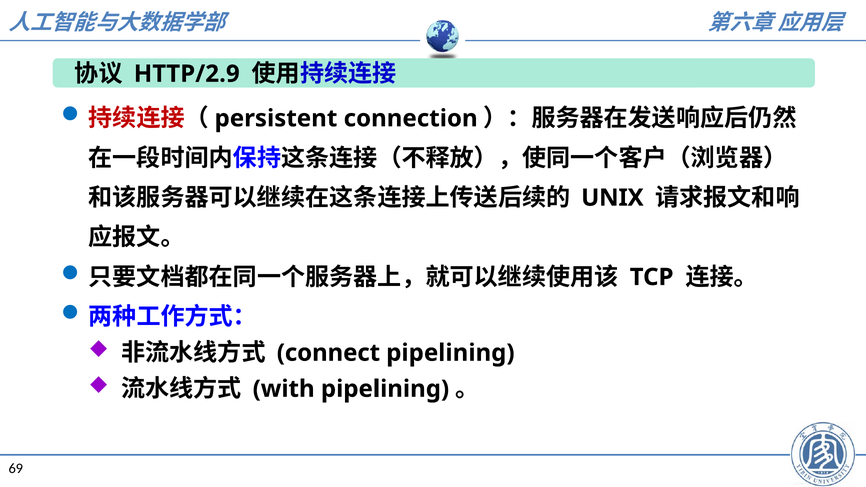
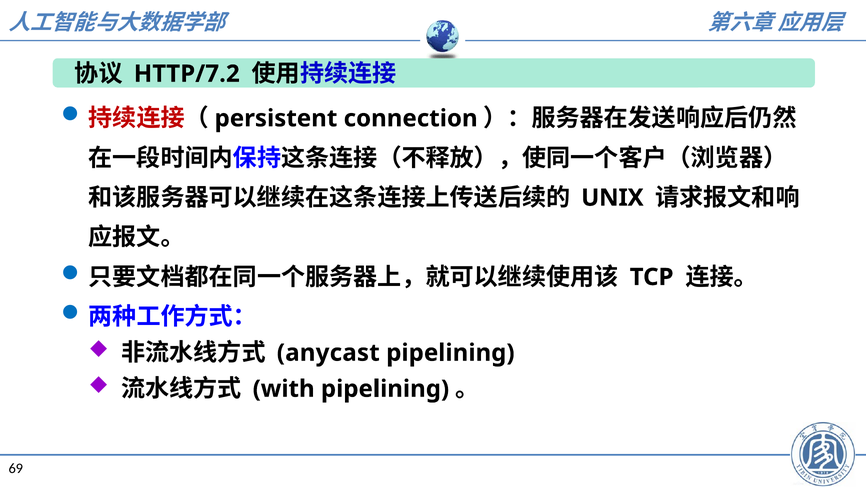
HTTP/2.9: HTTP/2.9 -> HTTP/7.2
connect: connect -> anycast
